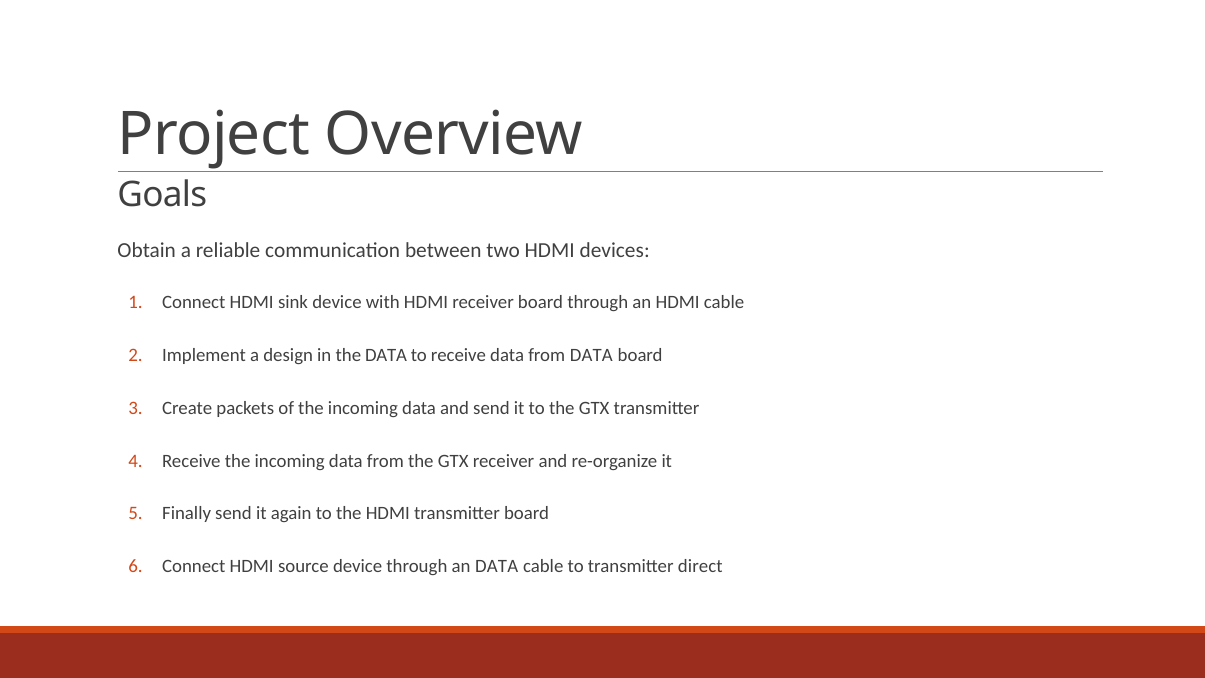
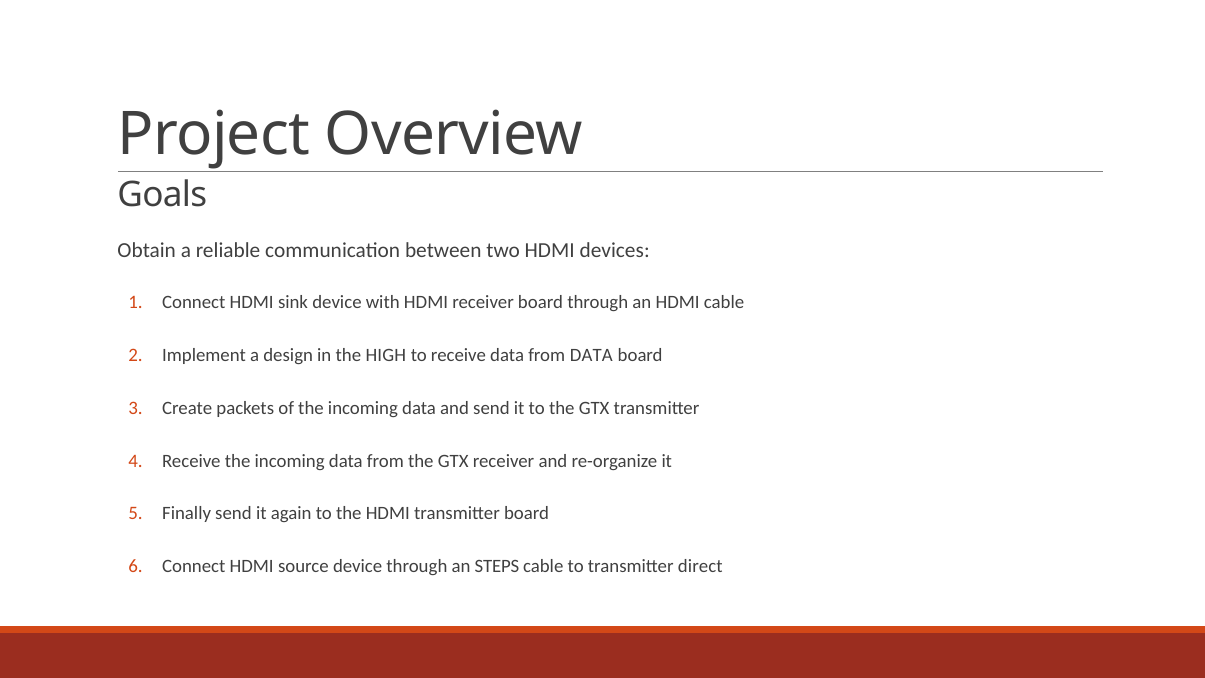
the DATA: DATA -> HIGH
an DATA: DATA -> STEPS
